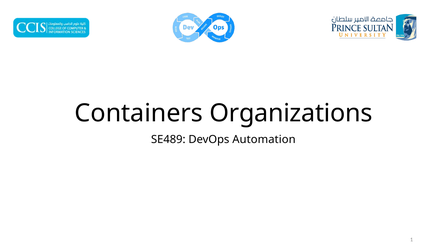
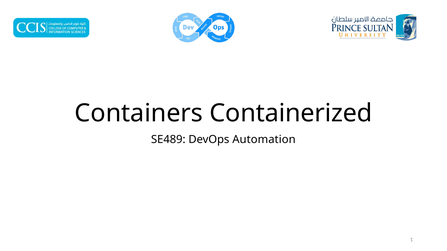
Organizations: Organizations -> Containerized
